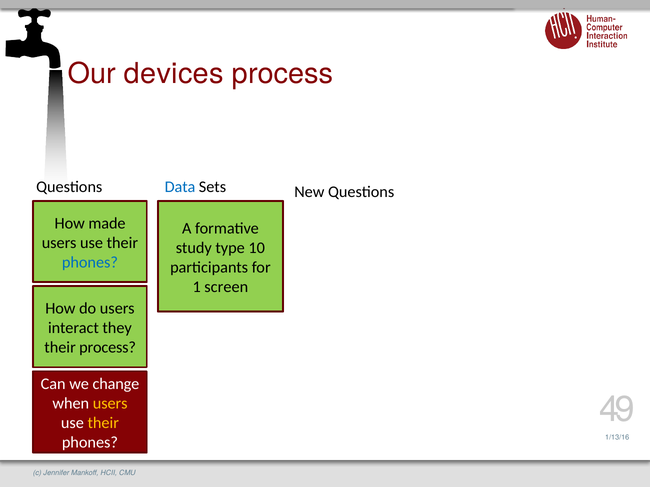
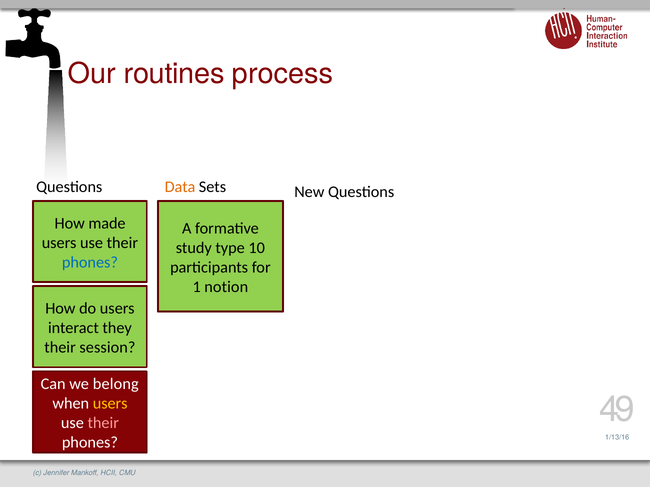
devices: devices -> routines
Data colour: blue -> orange
screen: screen -> notion
their process: process -> session
change: change -> belong
their at (103, 423) colour: yellow -> pink
